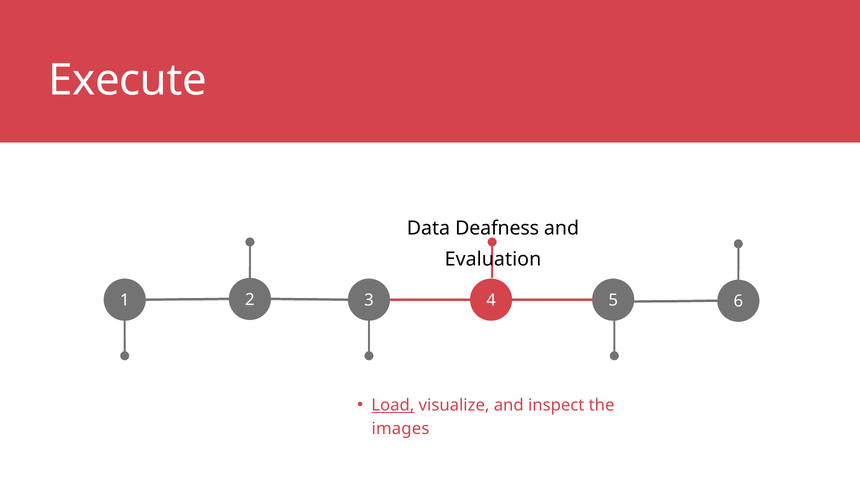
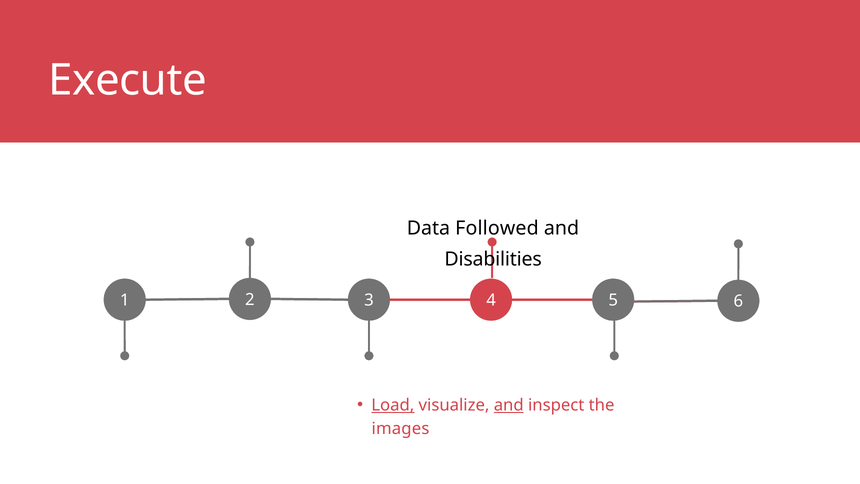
Deafness: Deafness -> Followed
Evaluation: Evaluation -> Disabilities
and at (509, 405) underline: none -> present
